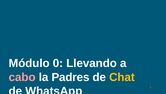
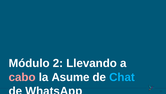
0: 0 -> 2
Padres: Padres -> Asume
Chat colour: yellow -> light blue
